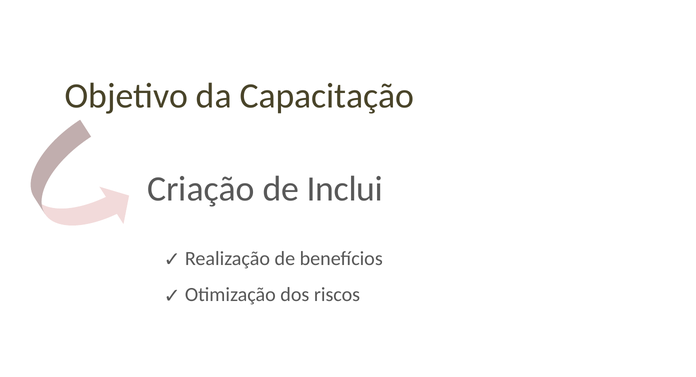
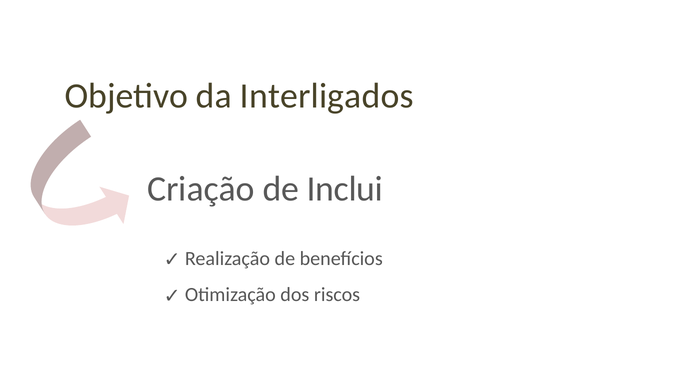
Capacitação: Capacitação -> Interligados
